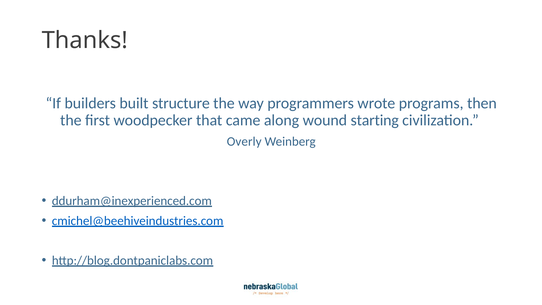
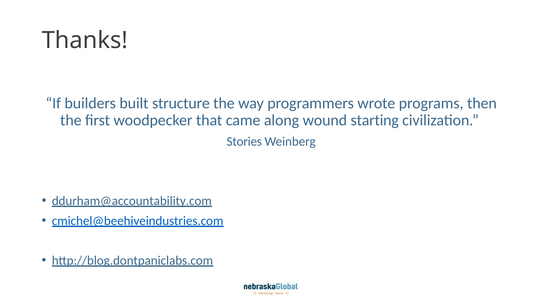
Overly: Overly -> Stories
ddurham@inexperienced.com: ddurham@inexperienced.com -> ddurham@accountability.com
